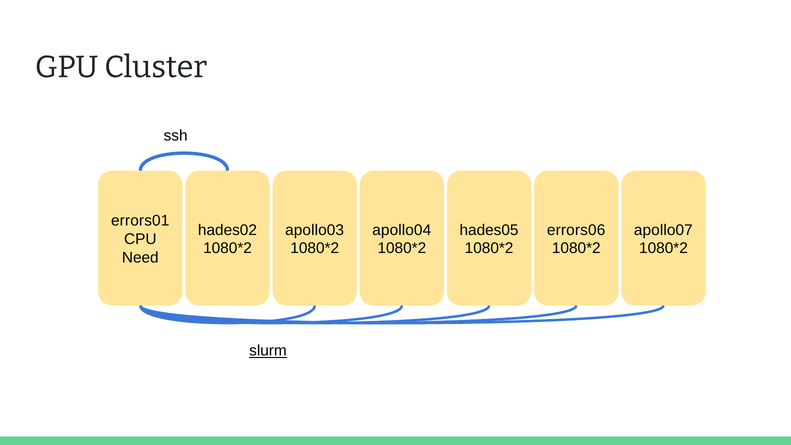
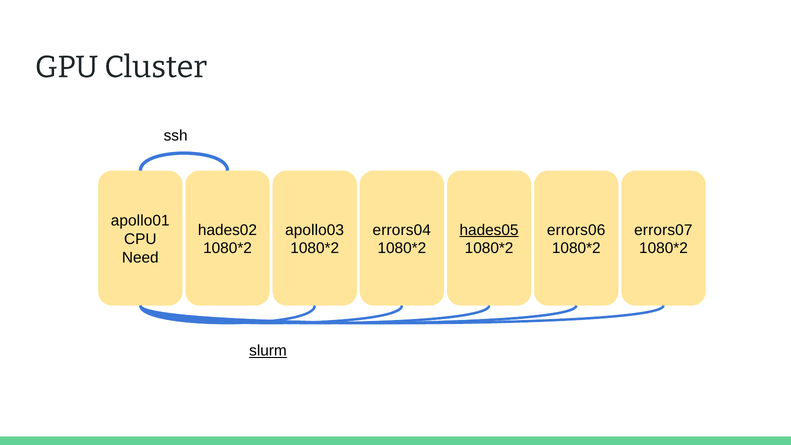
errors01: errors01 -> apollo01
apollo04: apollo04 -> errors04
hades05 underline: none -> present
apollo07: apollo07 -> errors07
